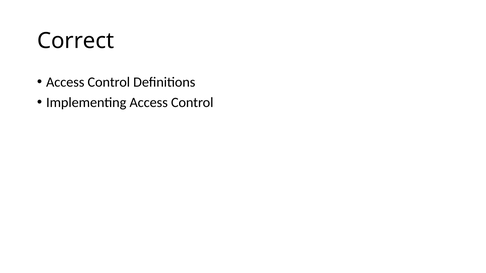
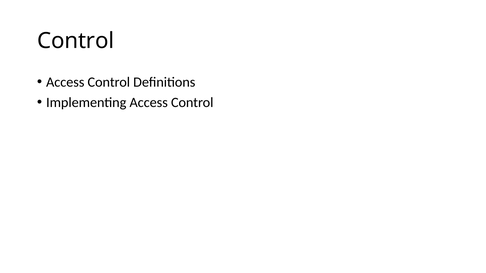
Correct at (76, 41): Correct -> Control
